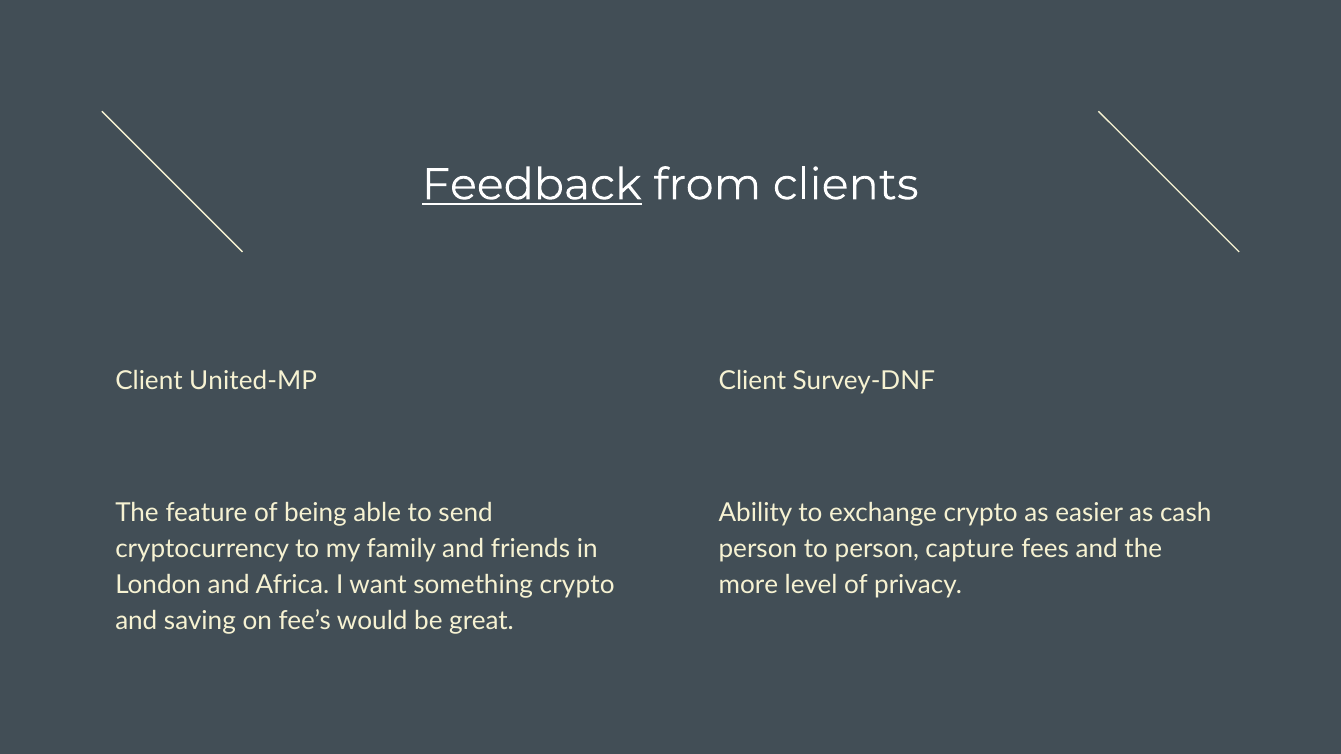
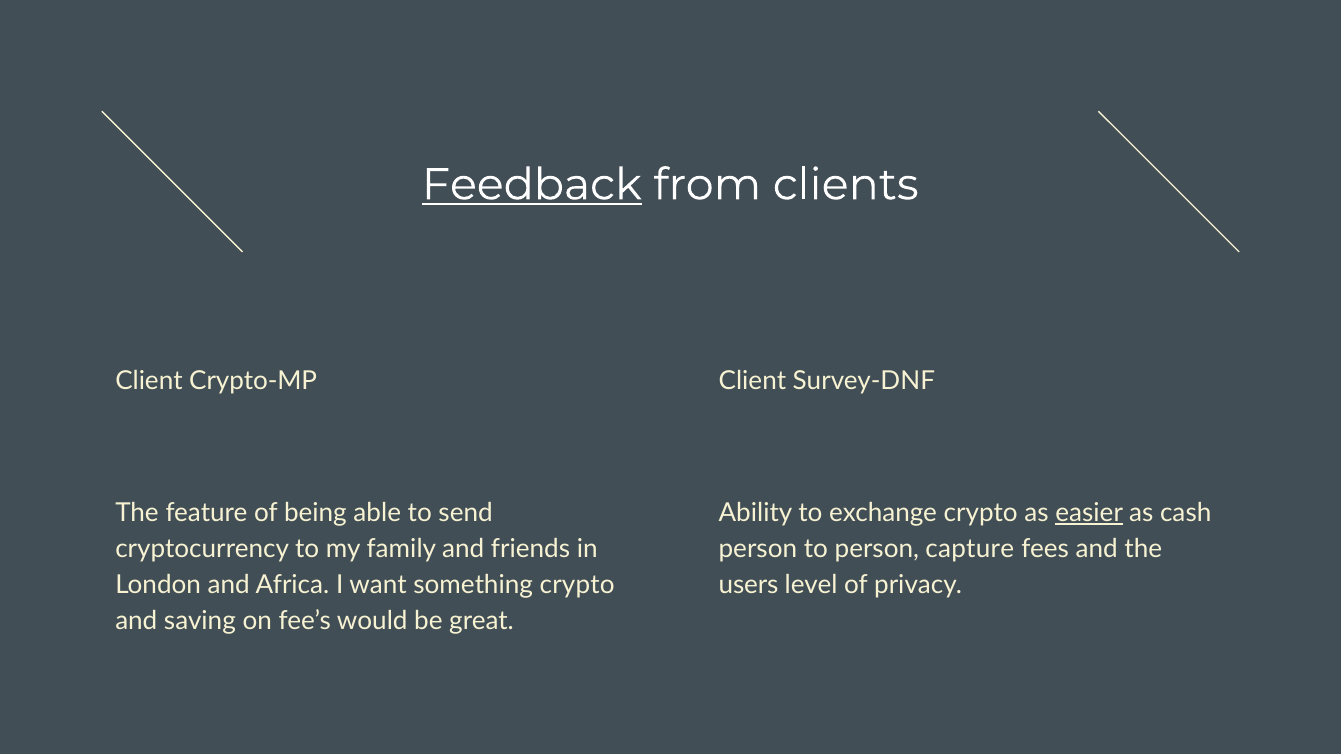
United-MP: United-MP -> Crypto-MP
easier underline: none -> present
more: more -> users
